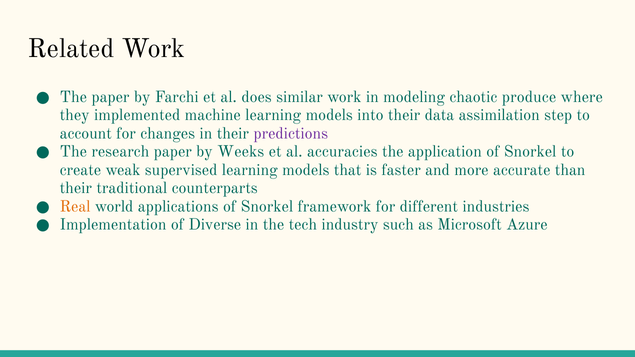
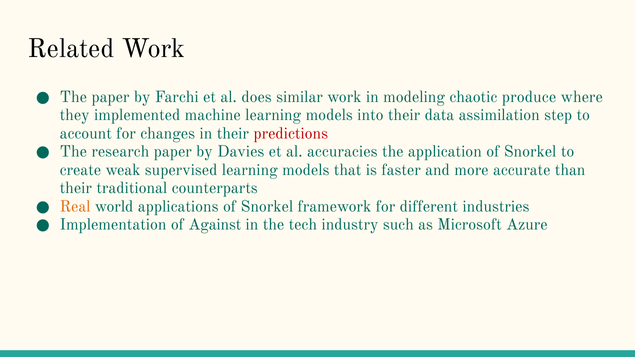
predictions colour: purple -> red
Weeks: Weeks -> Davies
Diverse: Diverse -> Against
